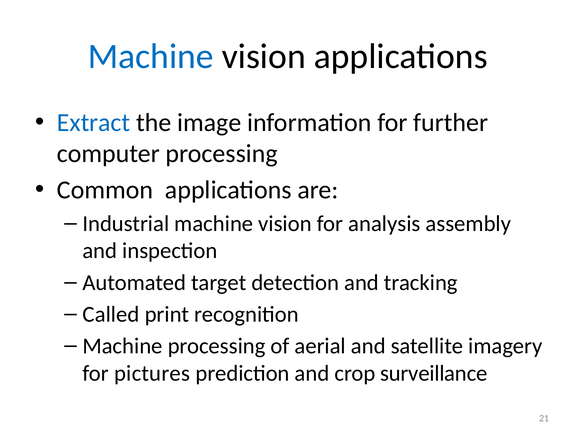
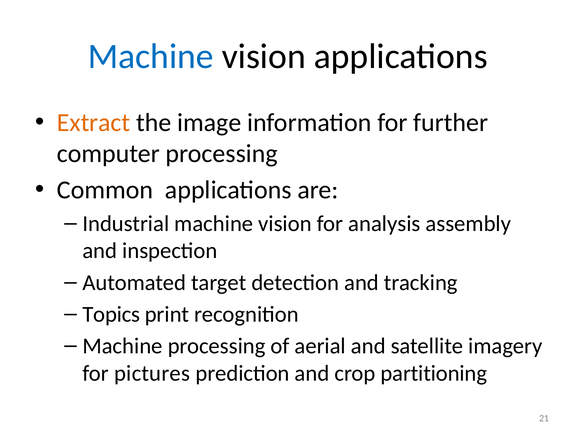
Extract colour: blue -> orange
Called: Called -> Topics
surveillance: surveillance -> partitioning
